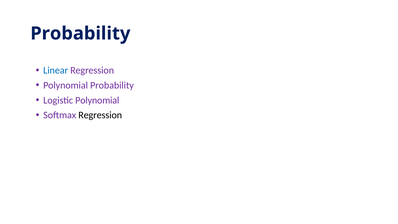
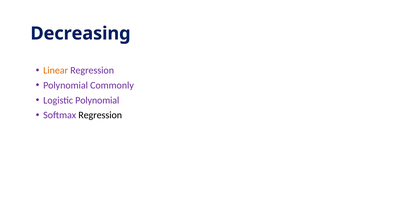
Probability at (80, 33): Probability -> Decreasing
Linear colour: blue -> orange
Polynomial Probability: Probability -> Commonly
